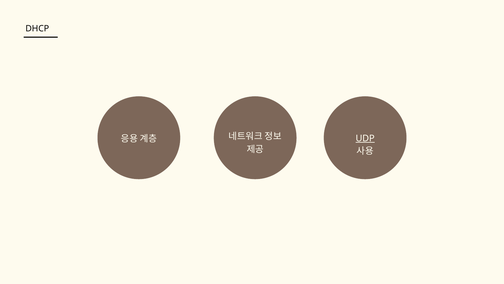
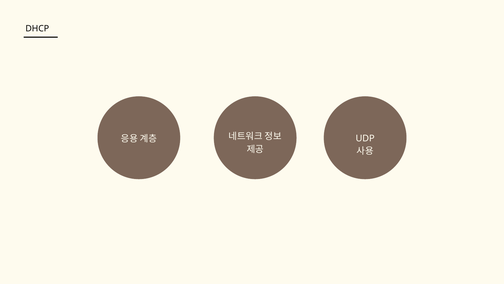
UDP underline: present -> none
